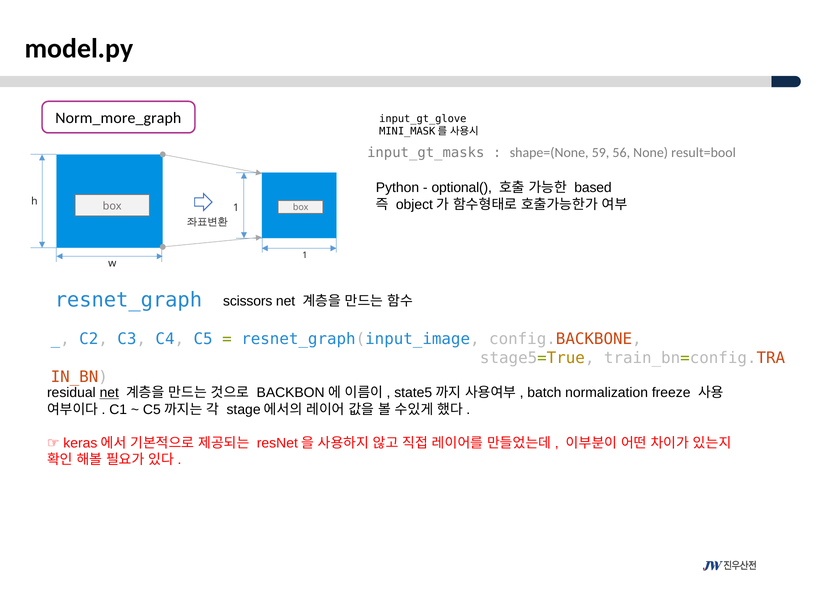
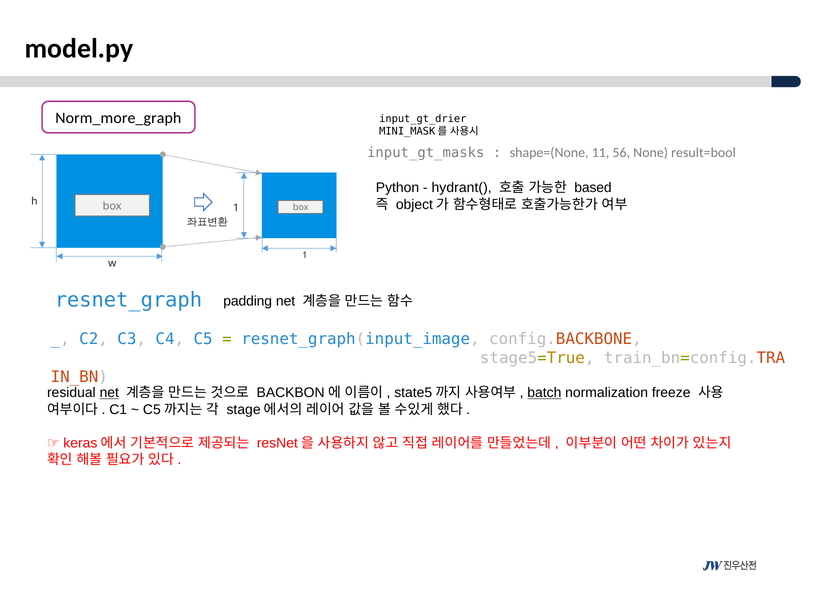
input_gt_glove: input_gt_glove -> input_gt_drier
59: 59 -> 11
optional(: optional( -> hydrant(
scissors: scissors -> padding
batch underline: none -> present
